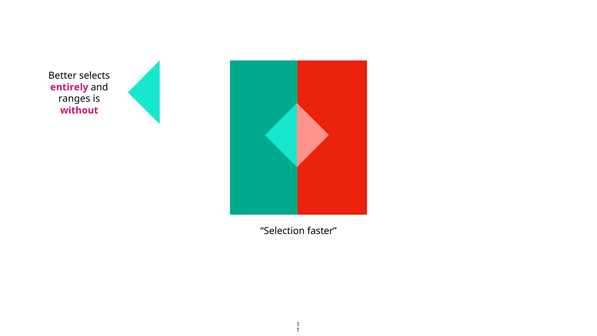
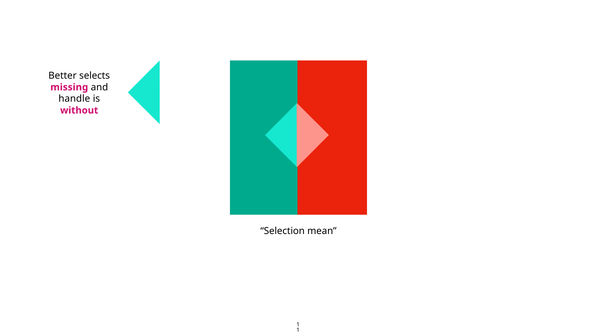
entirely: entirely -> missing
ranges: ranges -> handle
faster: faster -> mean
